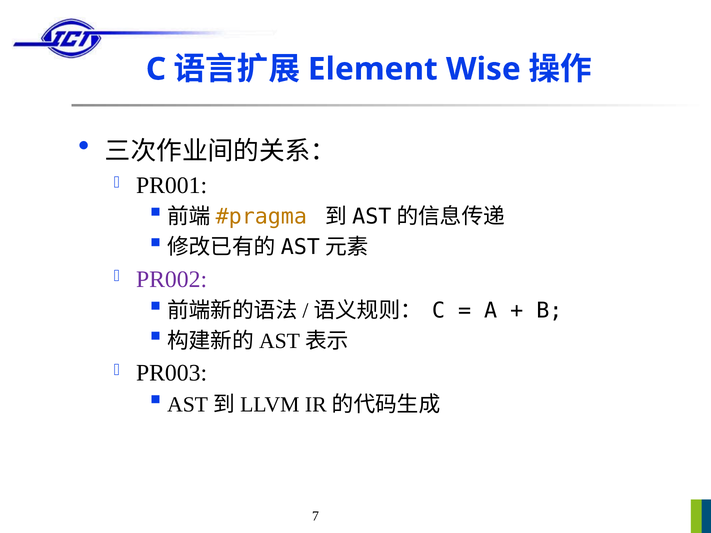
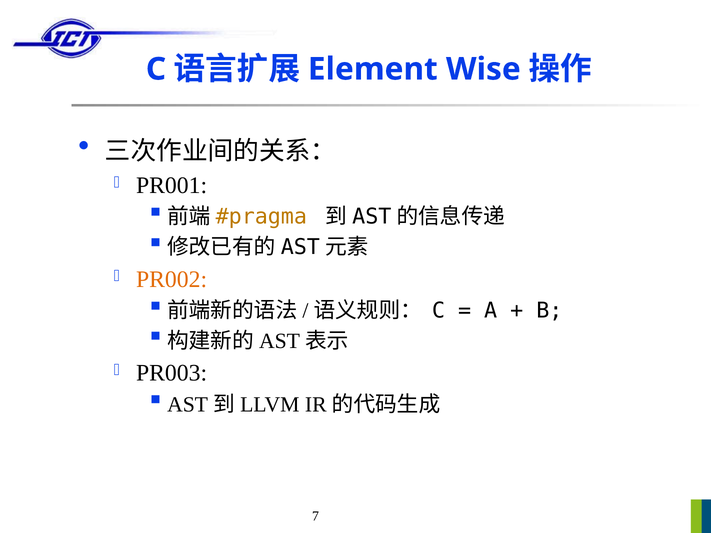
PR002 colour: purple -> orange
